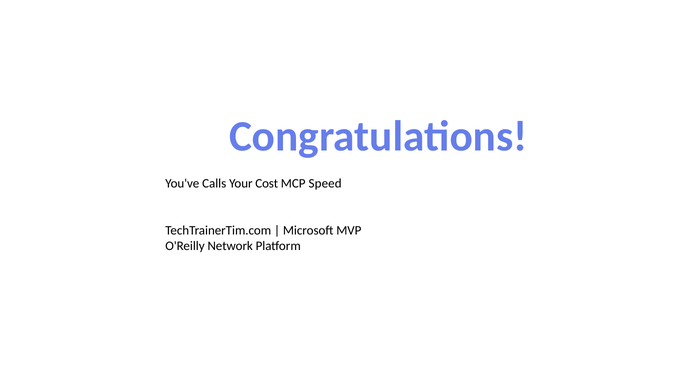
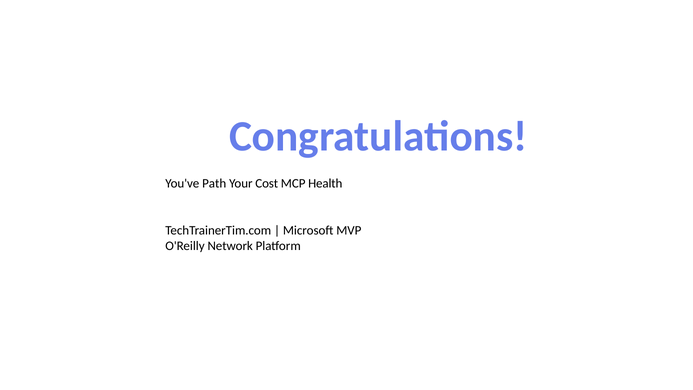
Calls: Calls -> Path
Speed: Speed -> Health
